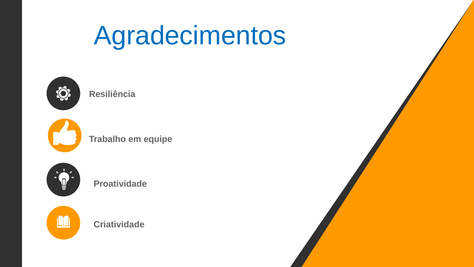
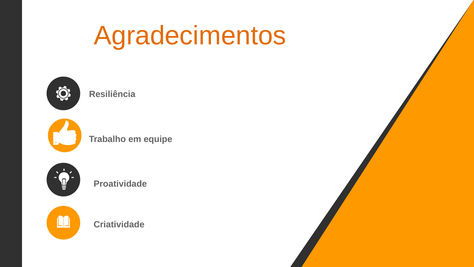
Agradecimentos colour: blue -> orange
